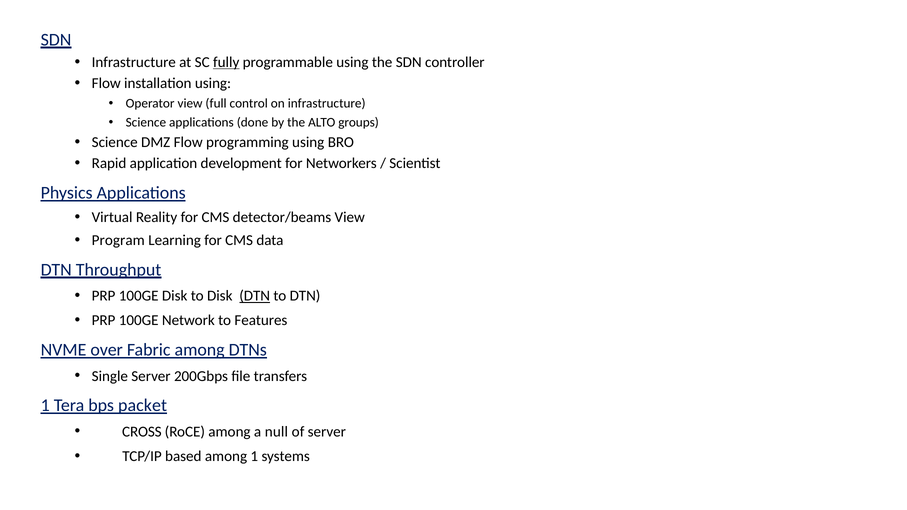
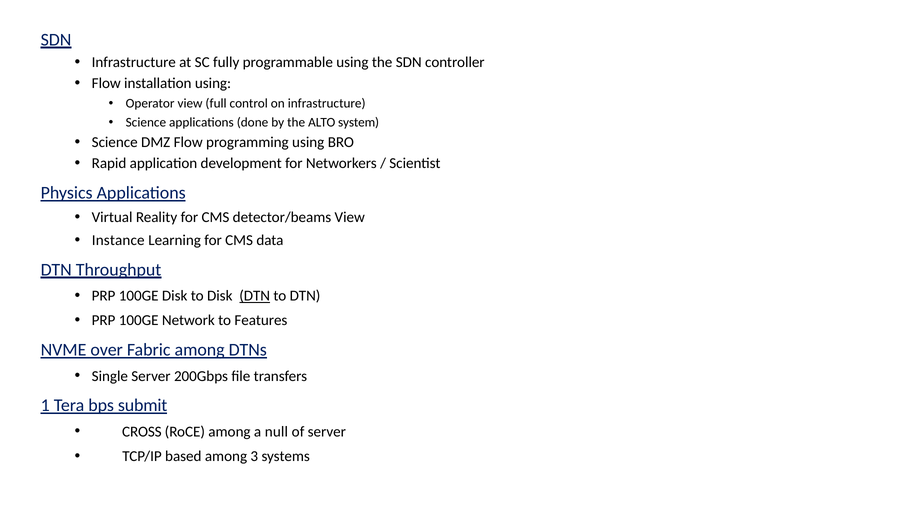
fully underline: present -> none
groups: groups -> system
Program: Program -> Instance
packet: packet -> submit
among 1: 1 -> 3
